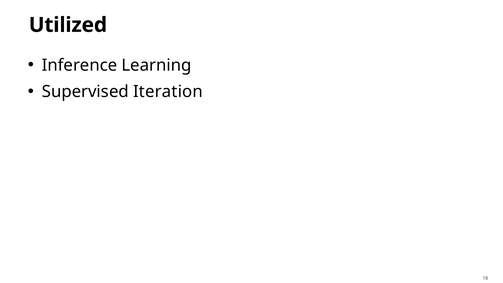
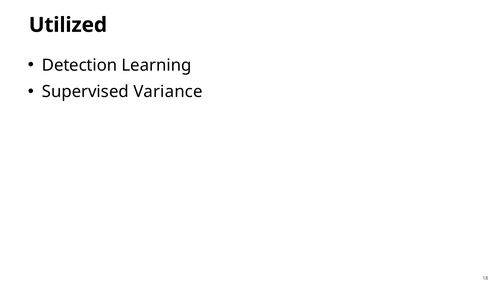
Inference: Inference -> Detection
Iteration: Iteration -> Variance
